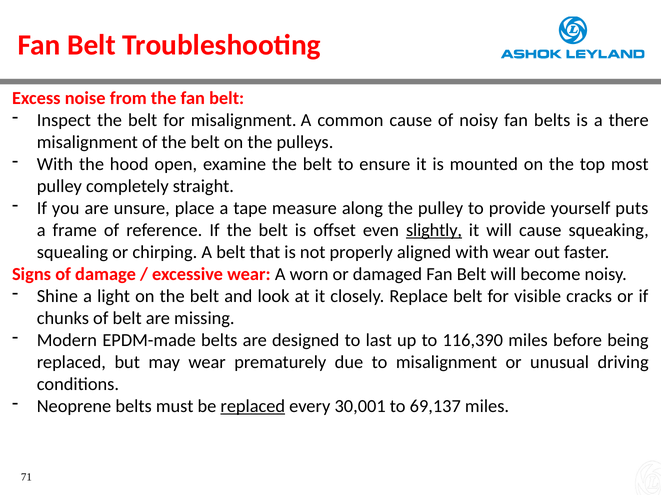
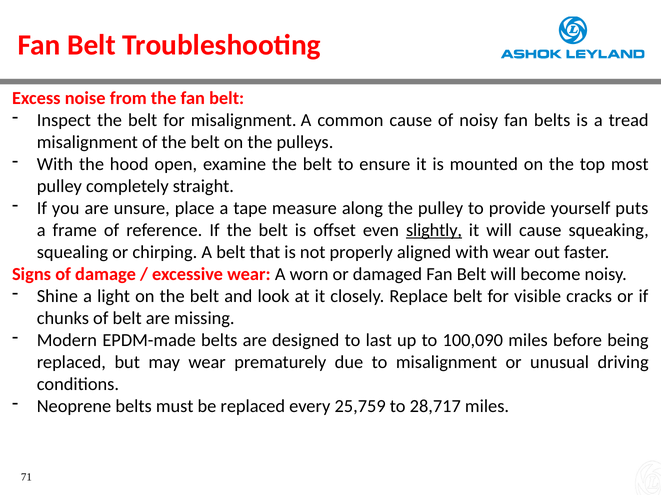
there: there -> tread
116,390: 116,390 -> 100,090
replaced at (253, 407) underline: present -> none
30,001: 30,001 -> 25,759
69,137: 69,137 -> 28,717
